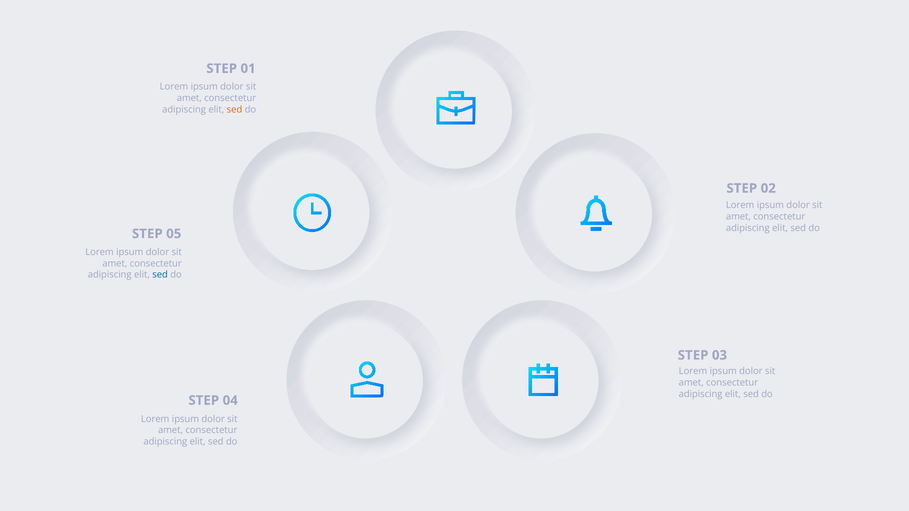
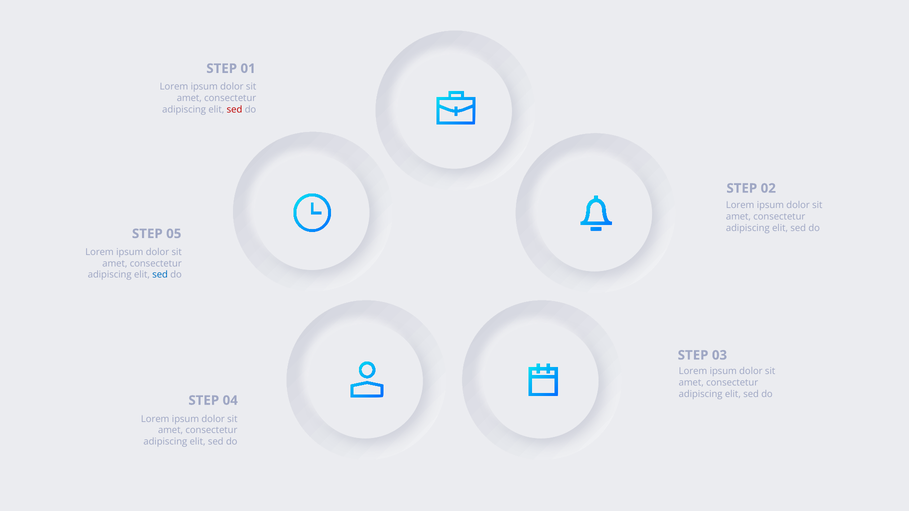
sed at (235, 110) colour: orange -> red
